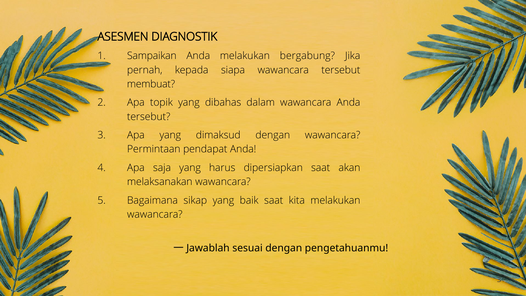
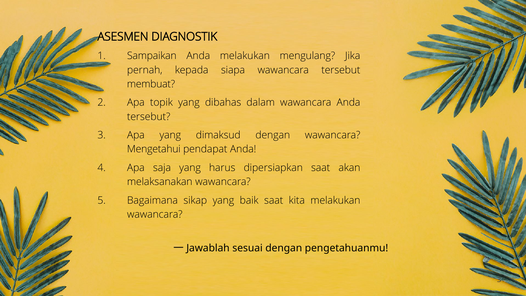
bergabung: bergabung -> mengulang
Permintaan: Permintaan -> Mengetahui
